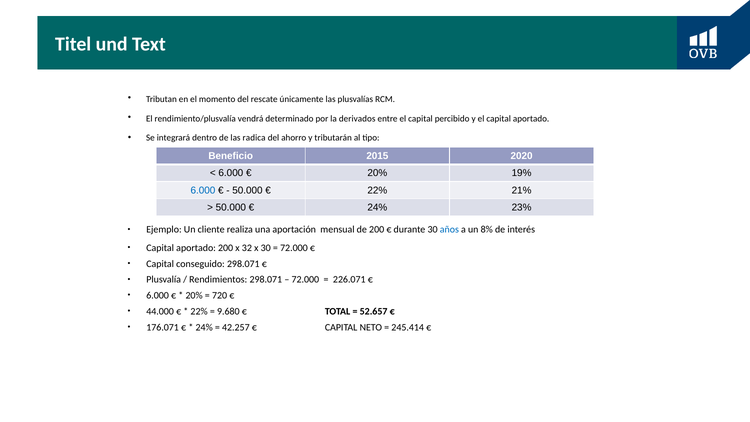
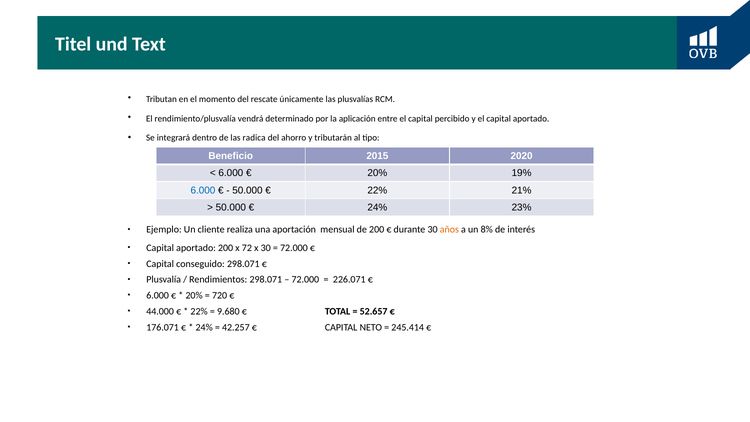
derivados: derivados -> aplicación
años colour: blue -> orange
32: 32 -> 72
